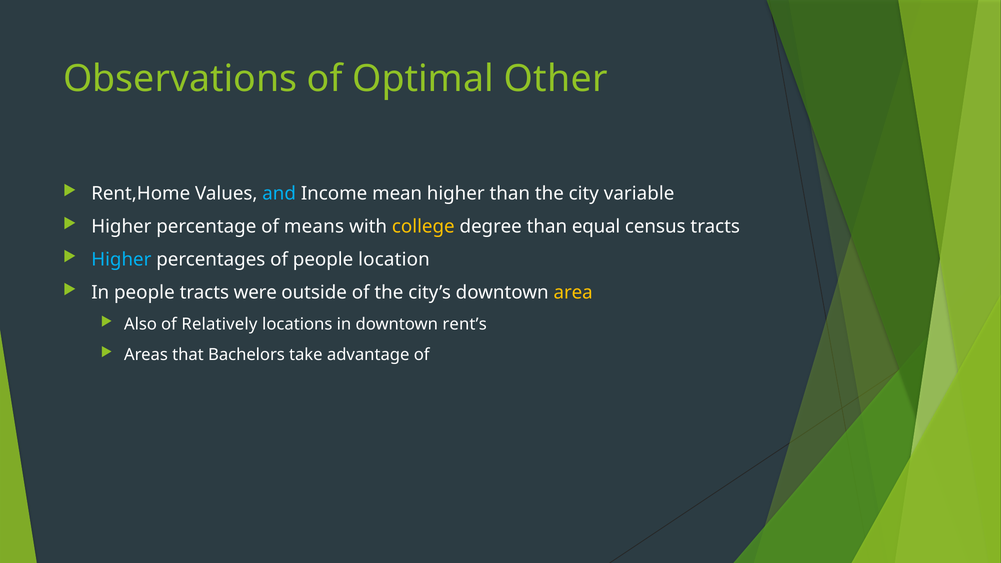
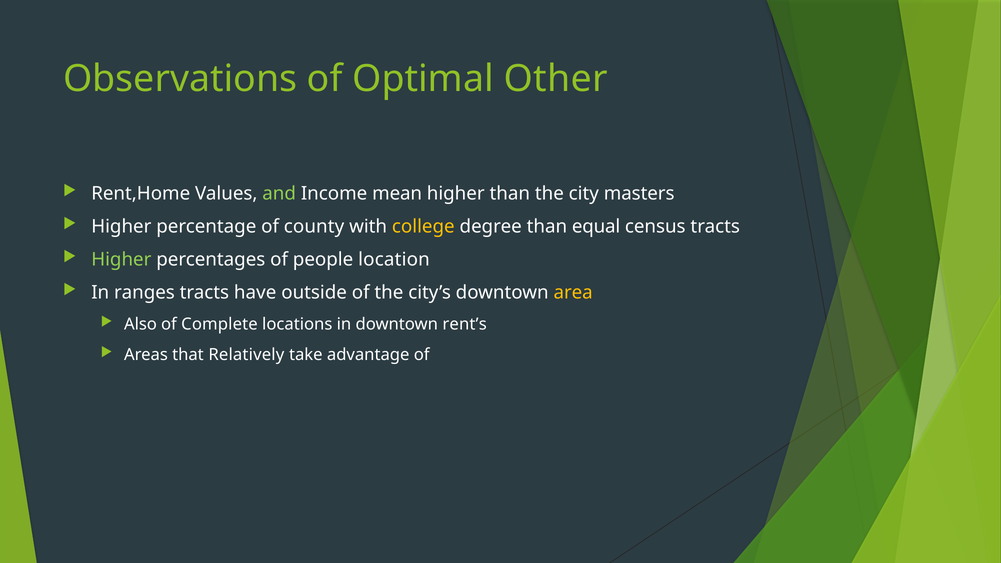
and colour: light blue -> light green
variable: variable -> masters
means: means -> county
Higher at (121, 260) colour: light blue -> light green
In people: people -> ranges
were: were -> have
Relatively: Relatively -> Complete
Bachelors: Bachelors -> Relatively
